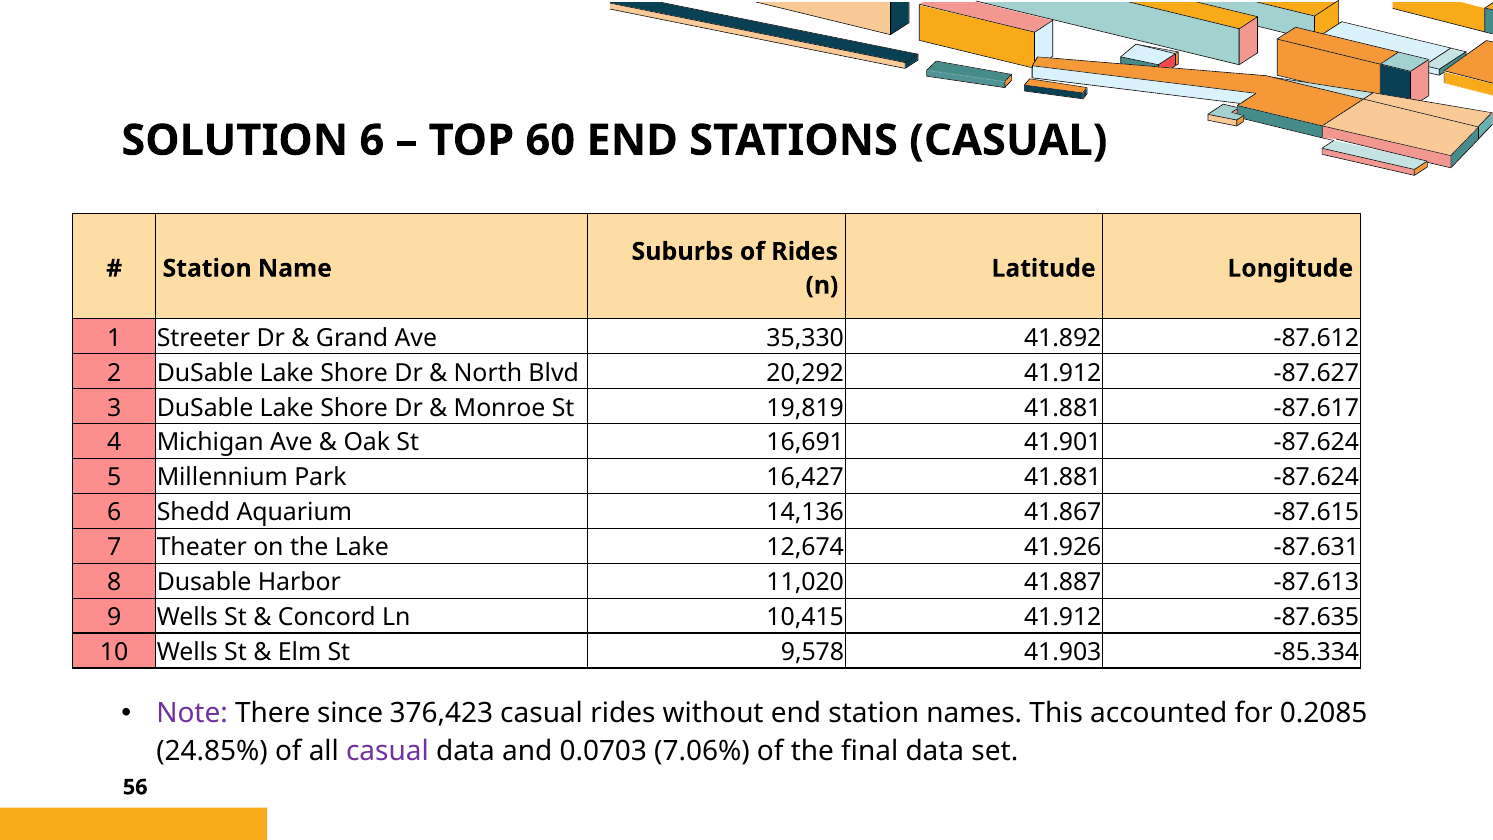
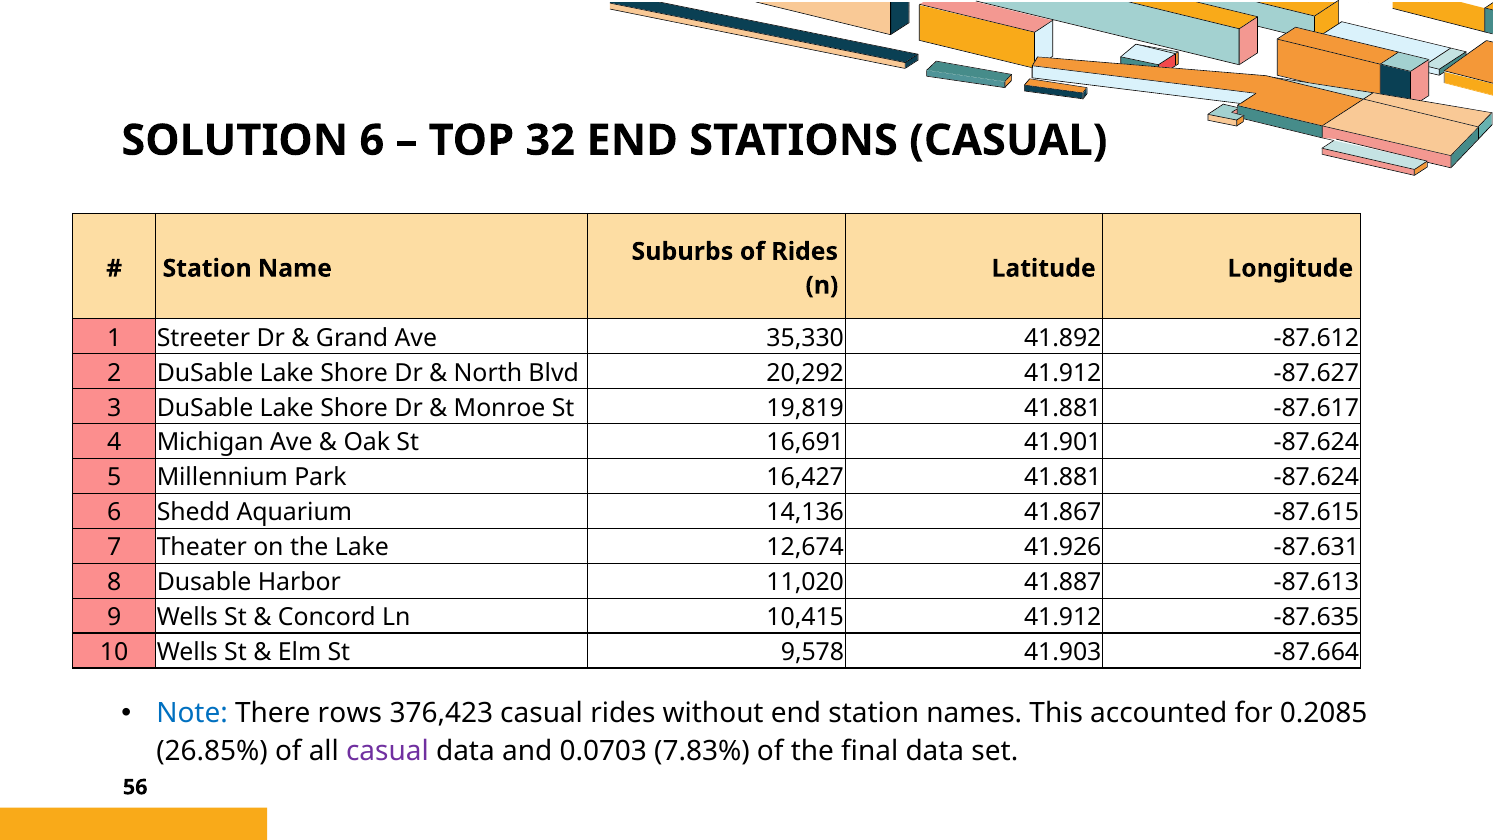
60: 60 -> 32
-85.334: -85.334 -> -87.664
Note colour: purple -> blue
since: since -> rows
24.85%: 24.85% -> 26.85%
7.06%: 7.06% -> 7.83%
